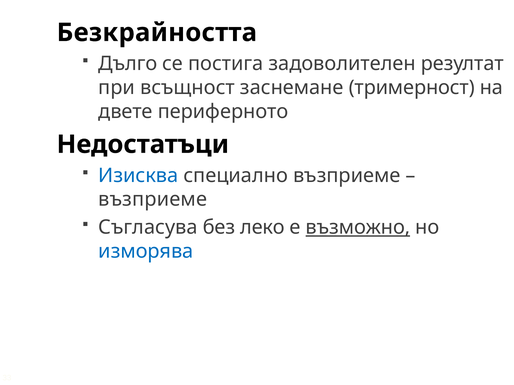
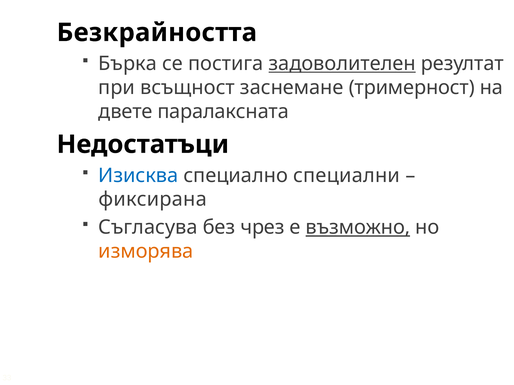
Дълго: Дълго -> Бърка
задоволителен underline: none -> present
периферното: периферното -> паралаксната
специално възприеме: възприеме -> специални
възприеме at (153, 200): възприеме -> фиксирана
леко: леко -> чрез
изморява colour: blue -> orange
